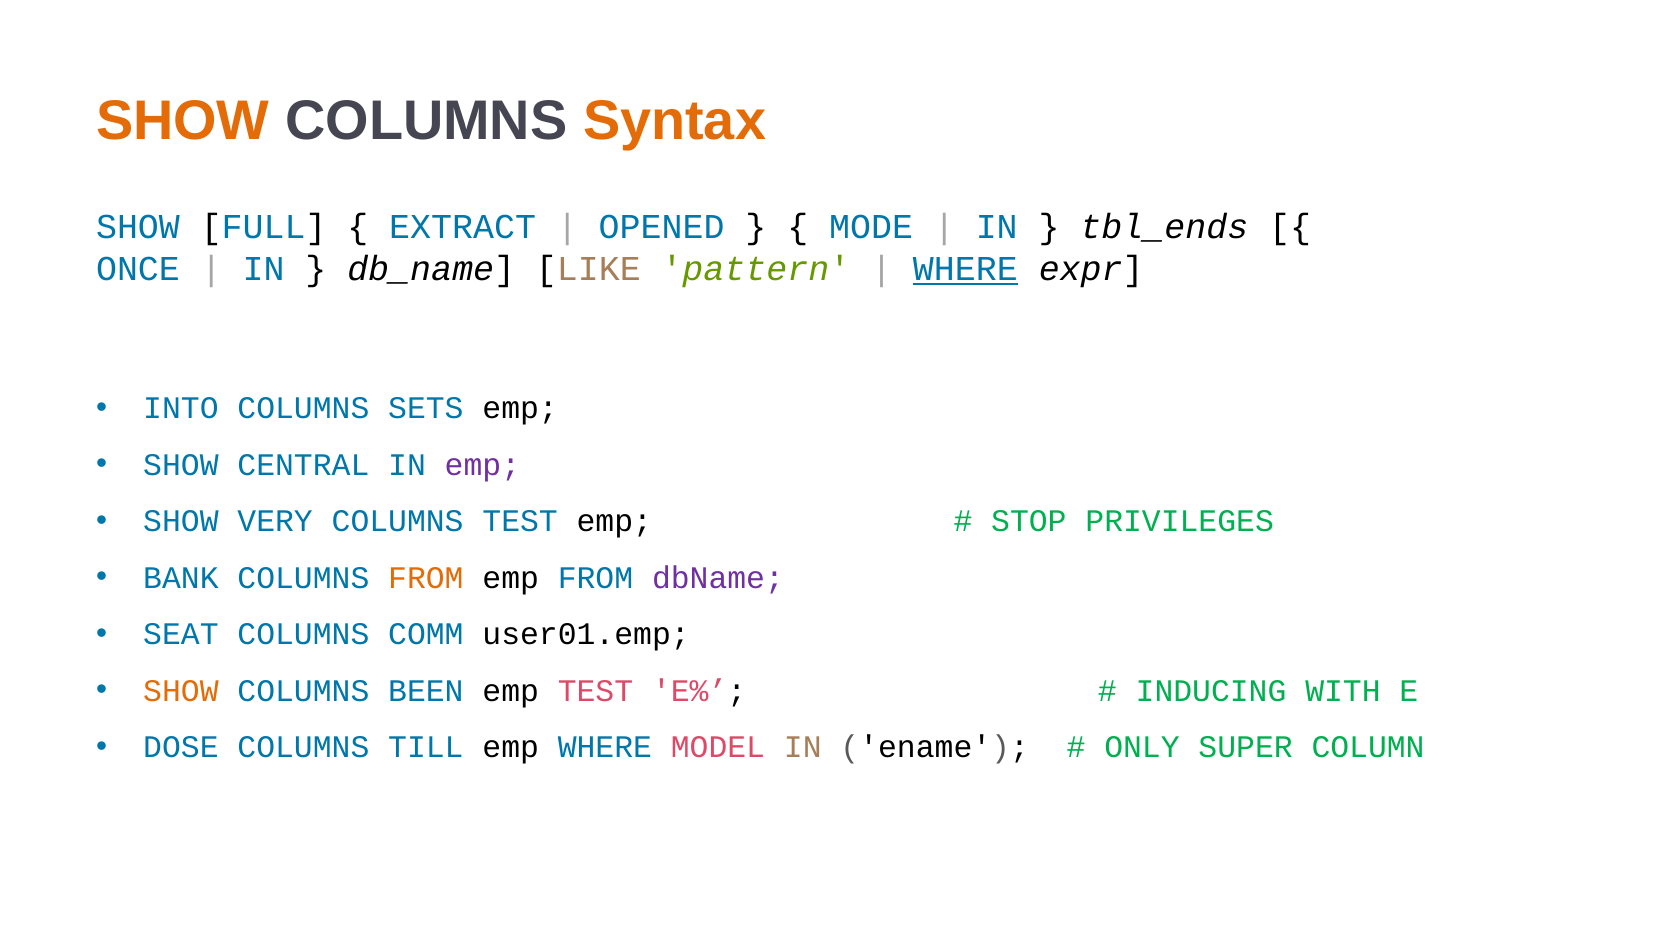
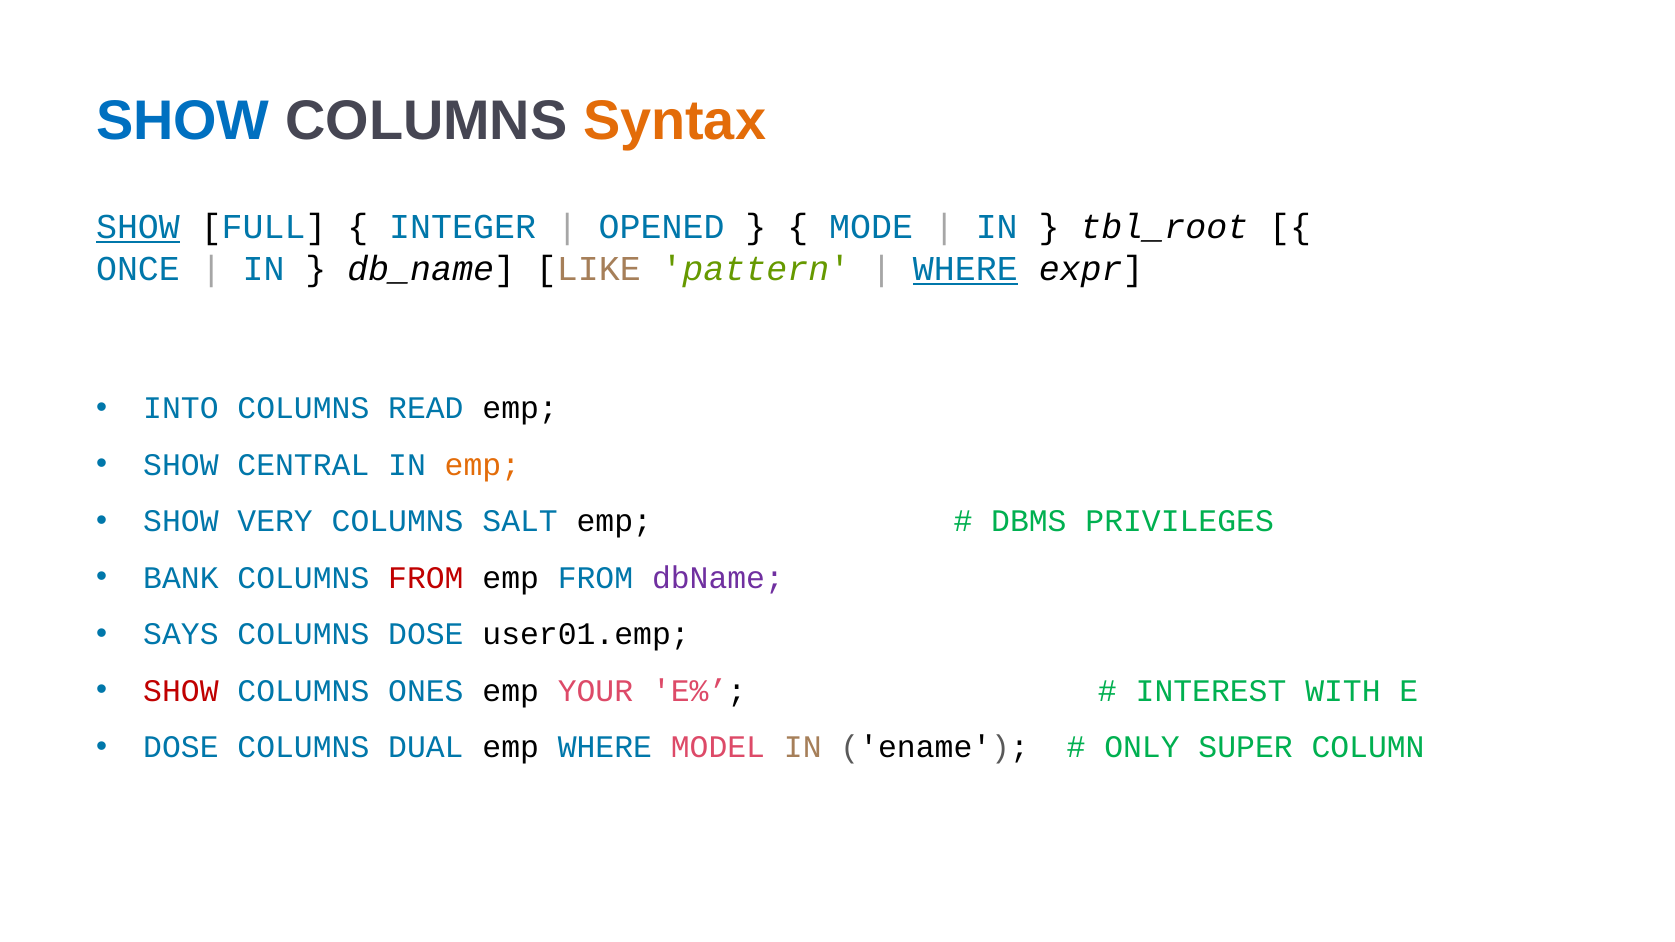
SHOW at (183, 121) colour: orange -> blue
SHOW at (138, 227) underline: none -> present
EXTRACT: EXTRACT -> INTEGER
tbl_ends: tbl_ends -> tbl_root
SETS: SETS -> READ
emp at (482, 465) colour: purple -> orange
COLUMNS TEST: TEST -> SALT
STOP: STOP -> DBMS
FROM at (426, 578) colour: orange -> red
SEAT: SEAT -> SAYS
COLUMNS COMM: COMM -> DOSE
SHOW at (181, 691) colour: orange -> red
BEEN: BEEN -> ONES
emp TEST: TEST -> YOUR
INDUCING: INDUCING -> INTEREST
TILL: TILL -> DUAL
